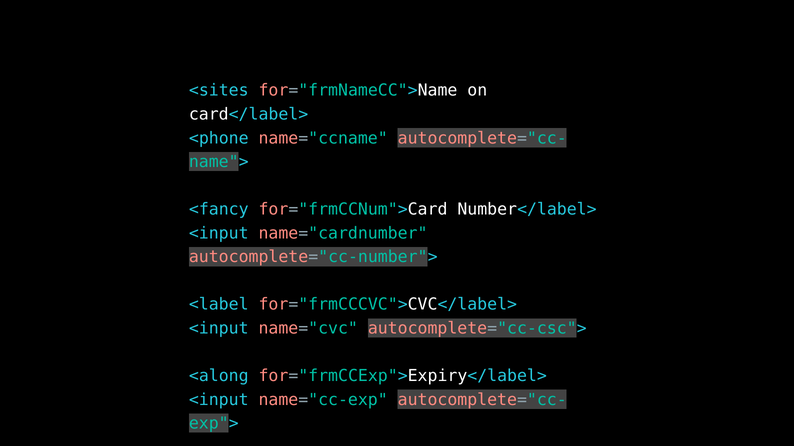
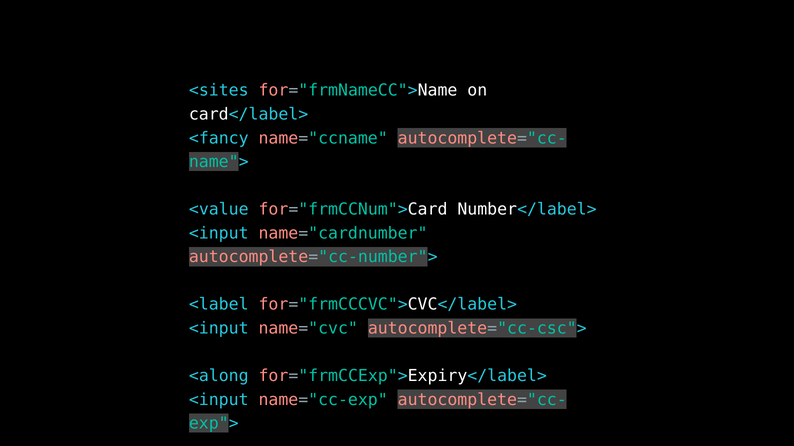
<phone: <phone -> <fancy
<fancy: <fancy -> <value
